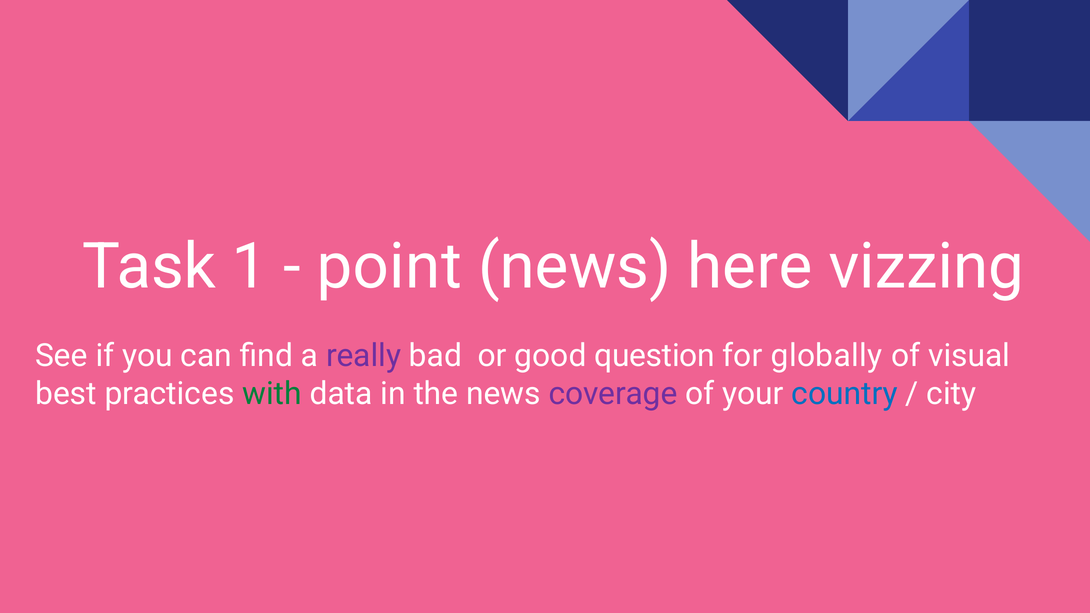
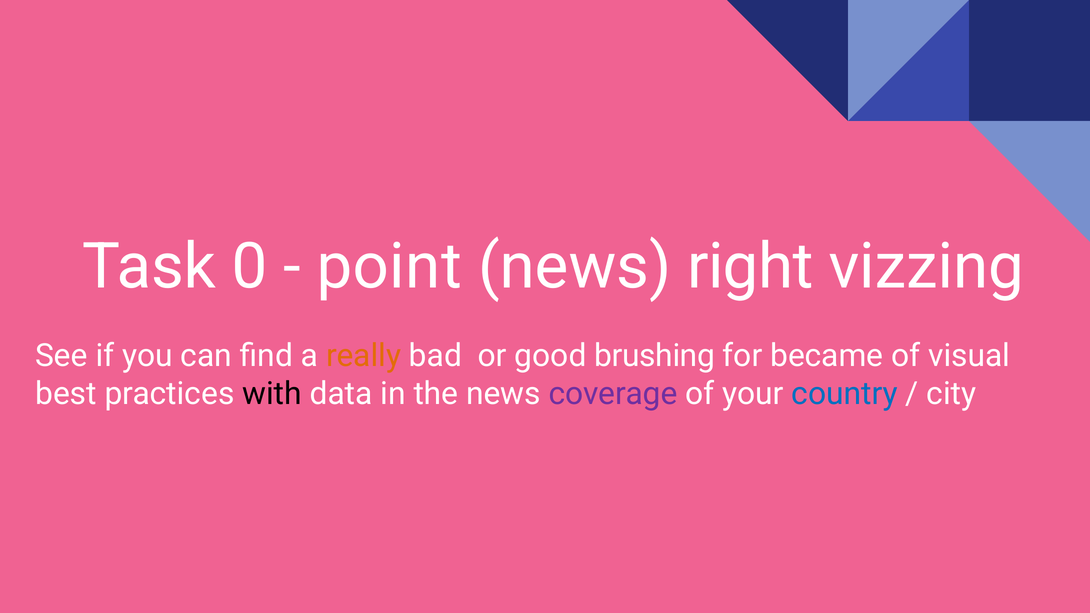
1: 1 -> 0
here: here -> right
really colour: purple -> orange
question: question -> brushing
globally: globally -> became
with colour: green -> black
